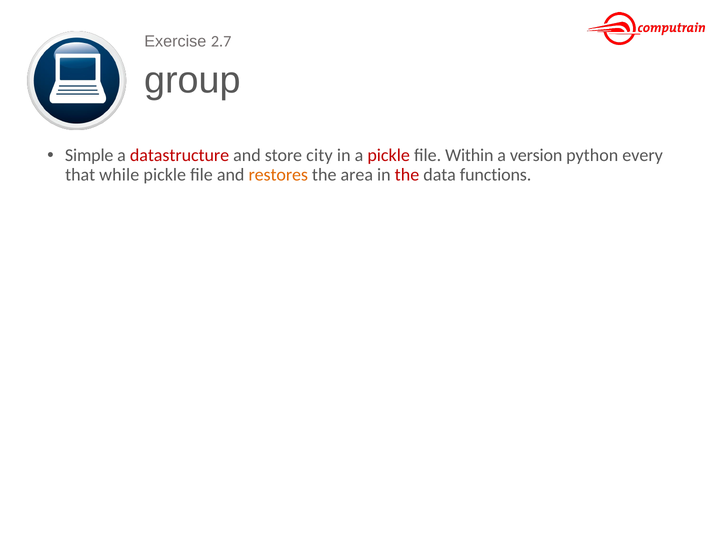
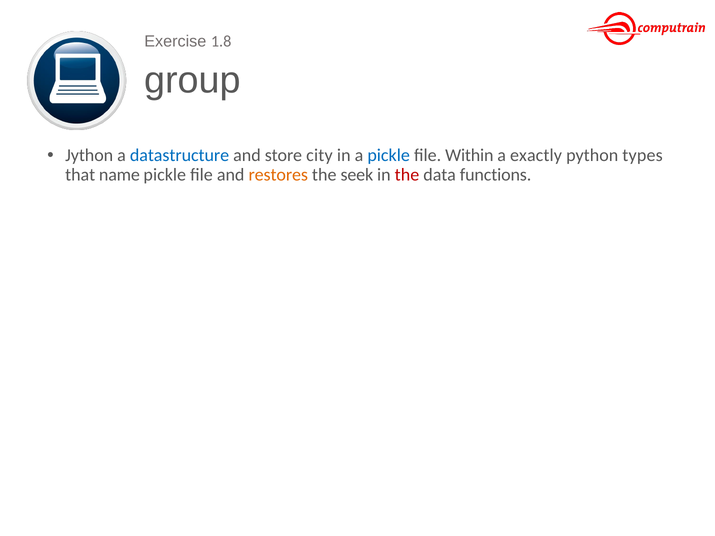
2.7: 2.7 -> 1.8
Simple: Simple -> Jython
datastructure colour: red -> blue
pickle at (389, 156) colour: red -> blue
version: version -> exactly
every: every -> types
while: while -> name
area: area -> seek
